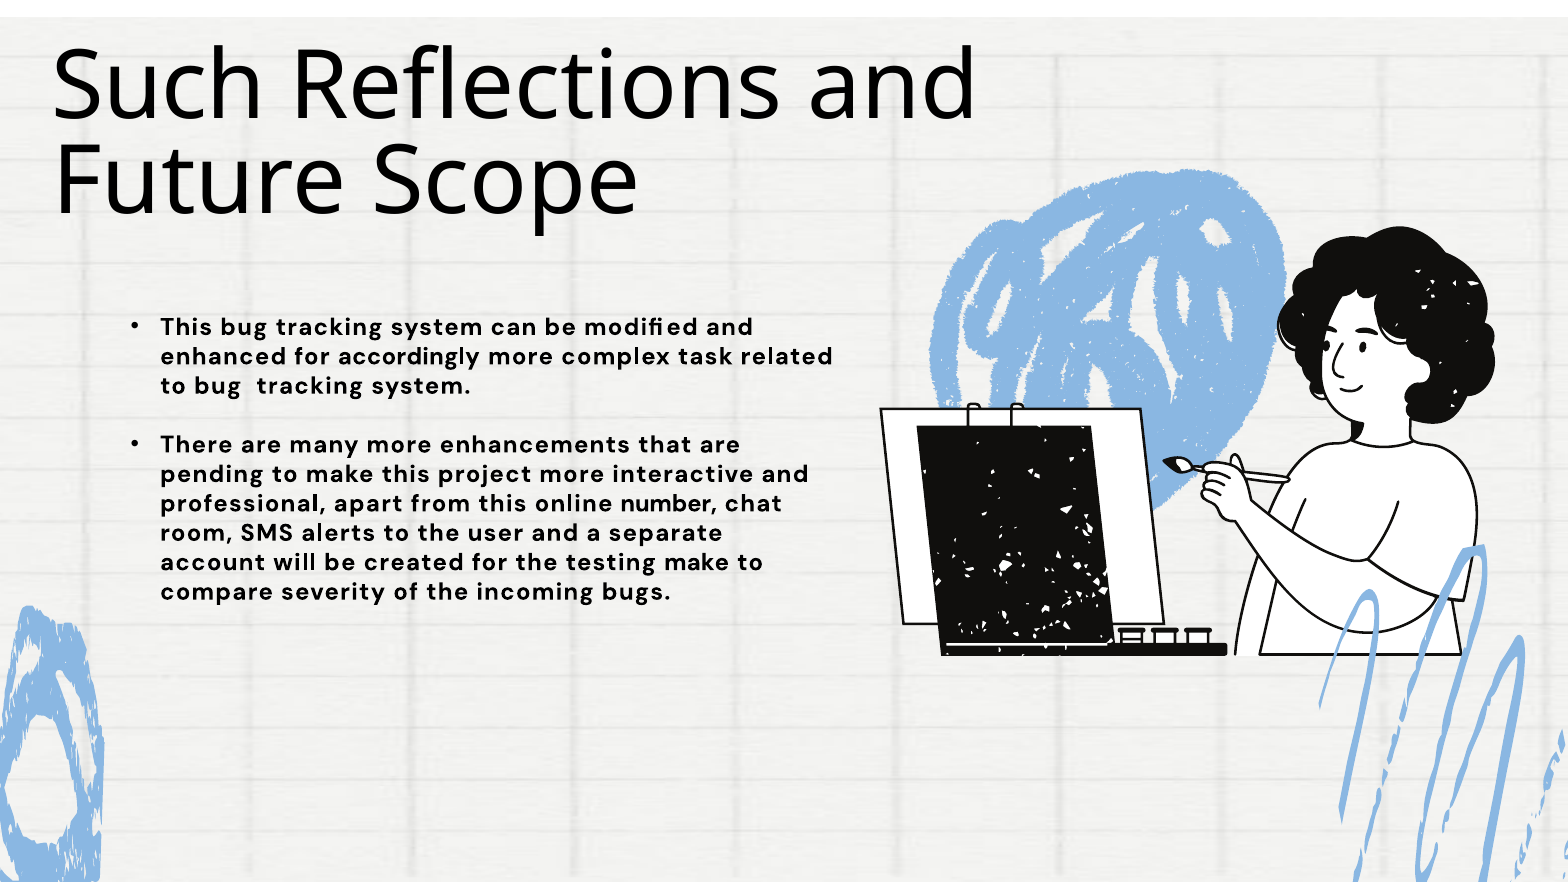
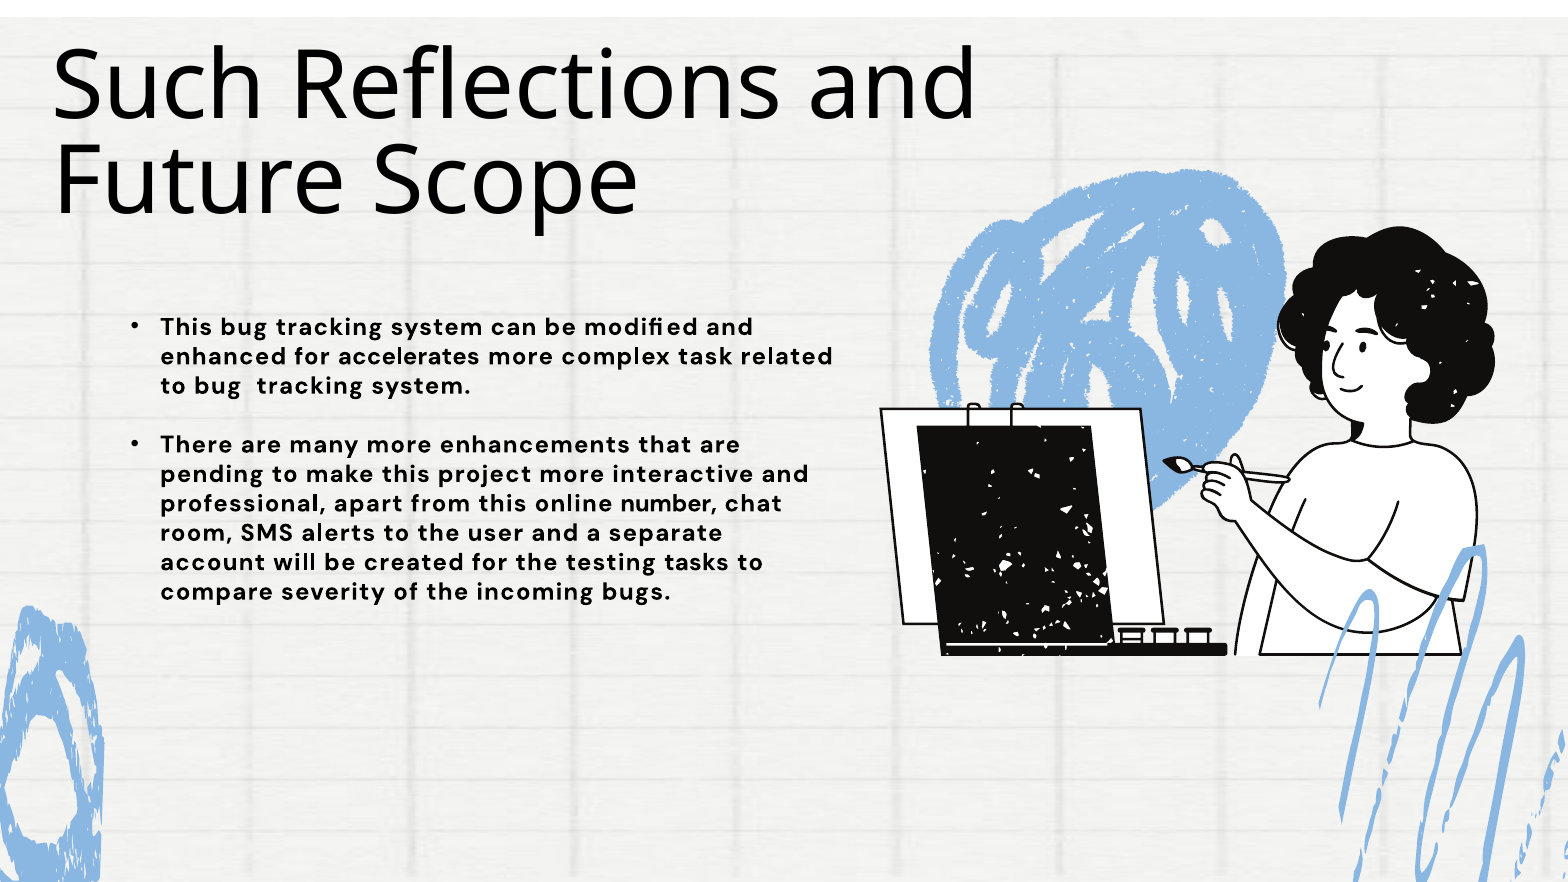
accordingly: accordingly -> accelerates
testing make: make -> tasks
